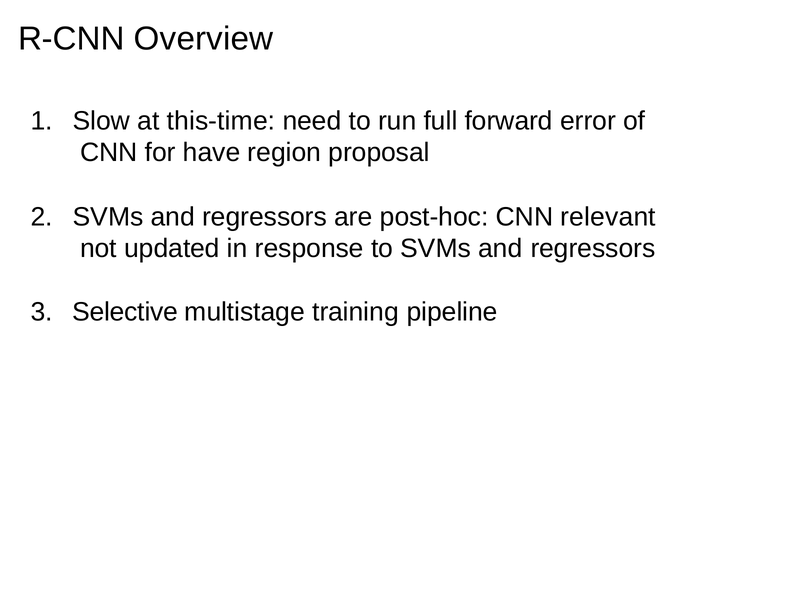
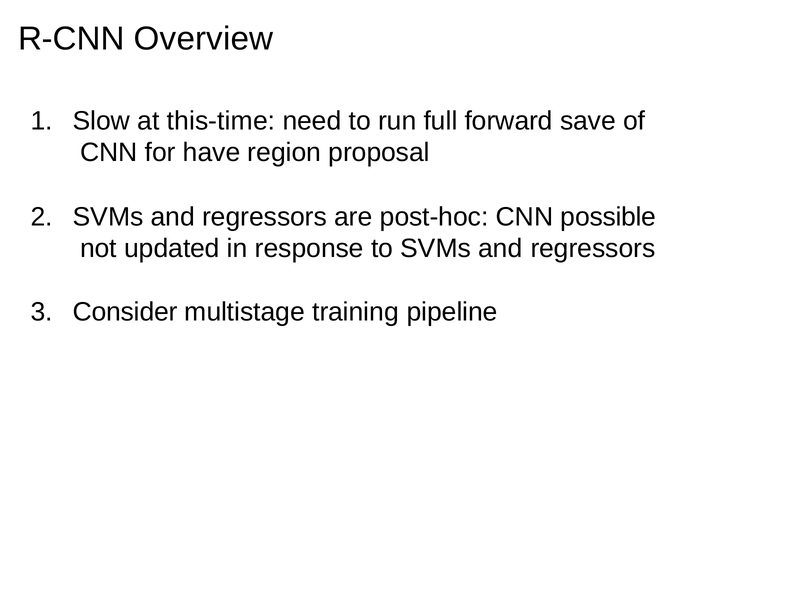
error: error -> save
relevant: relevant -> possible
Selective: Selective -> Consider
